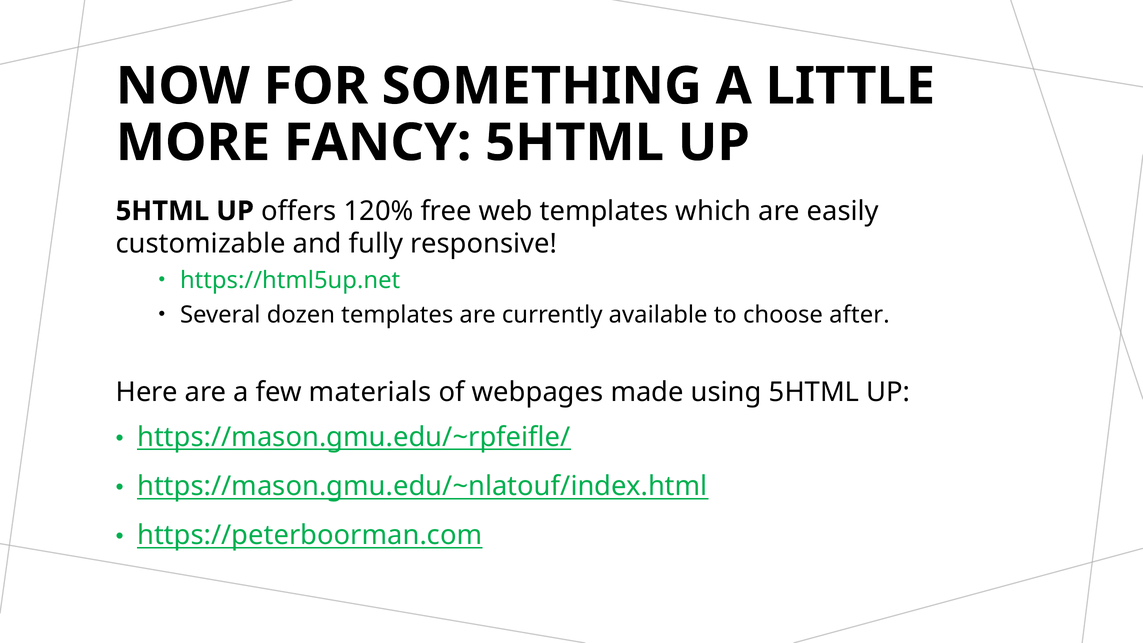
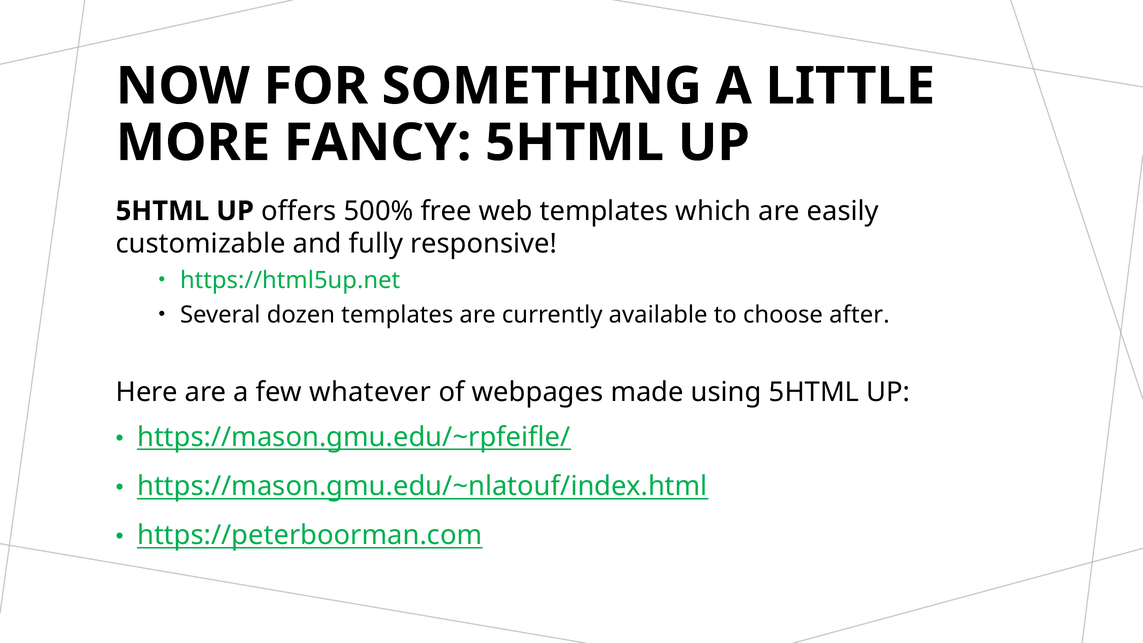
120%: 120% -> 500%
materials: materials -> whatever
